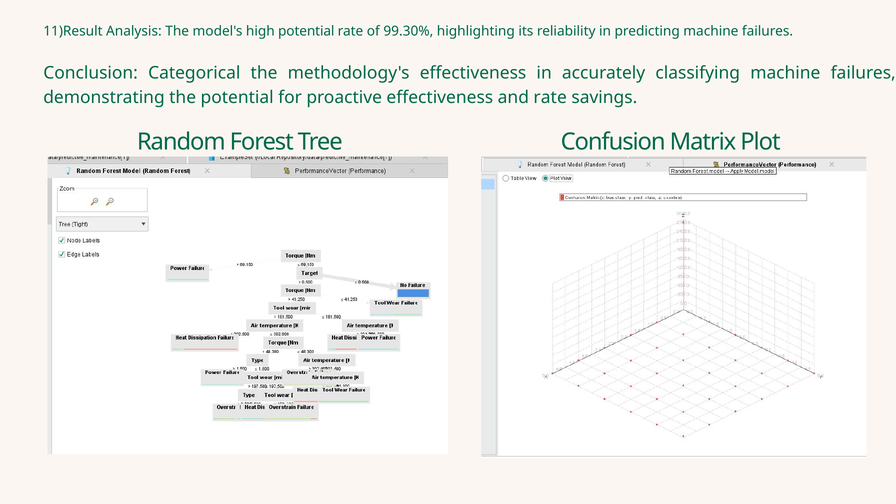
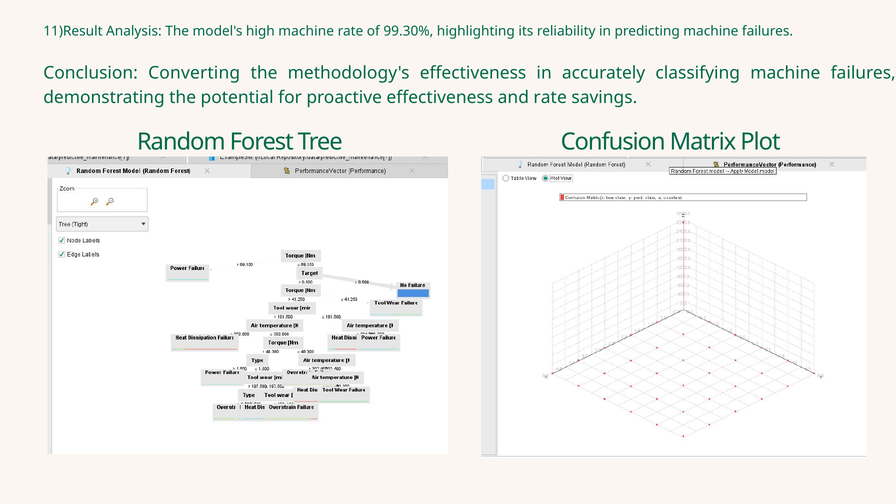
high potential: potential -> machine
Categorical: Categorical -> Converting
